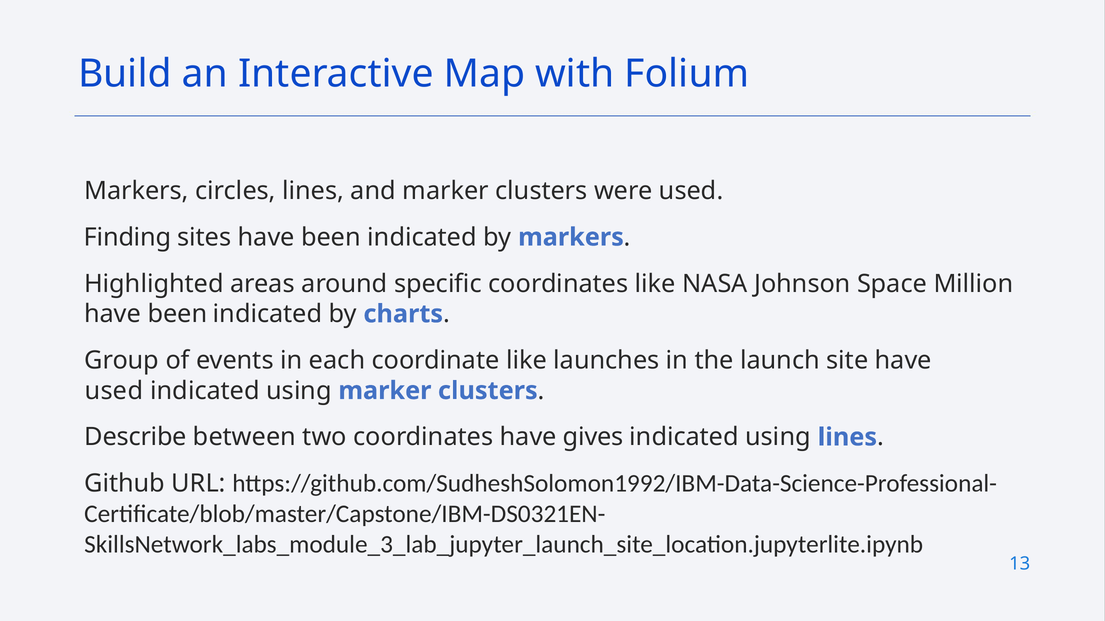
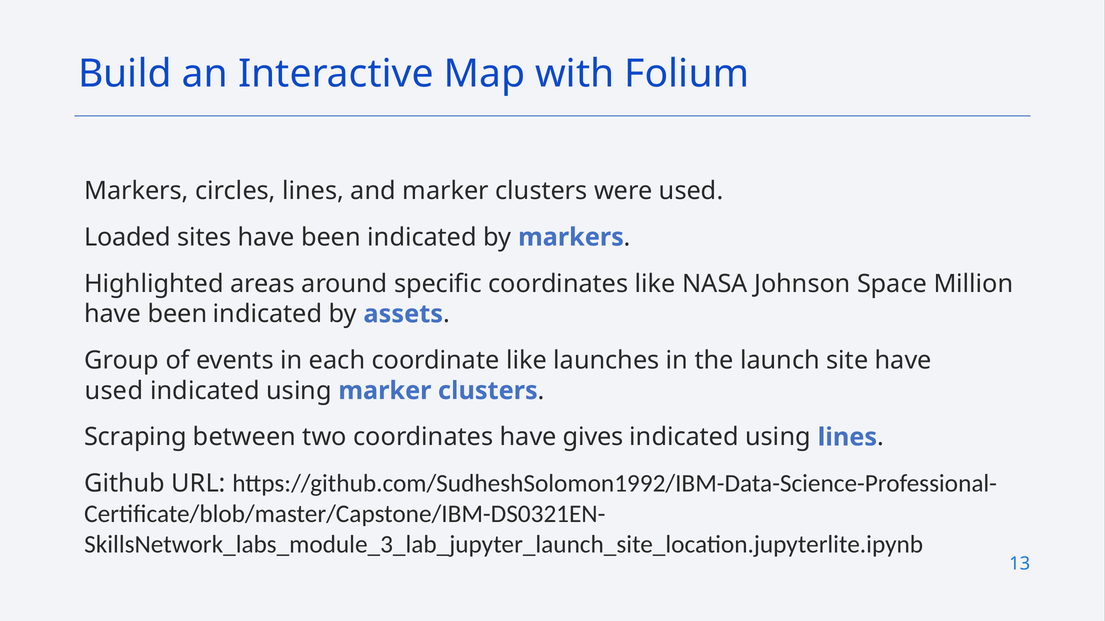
Finding: Finding -> Loaded
charts: charts -> assets
Describe: Describe -> Scraping
